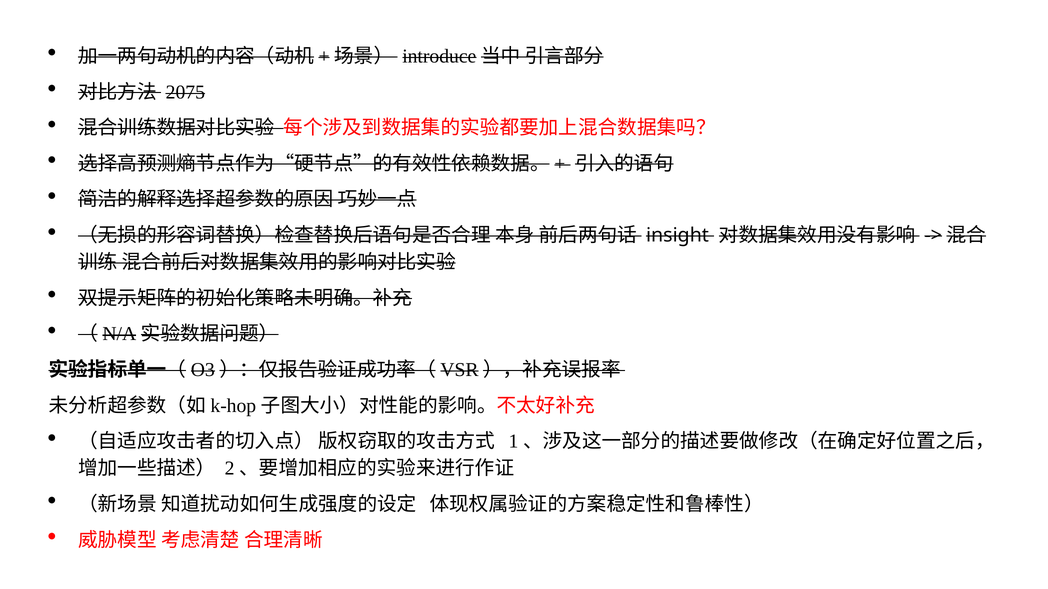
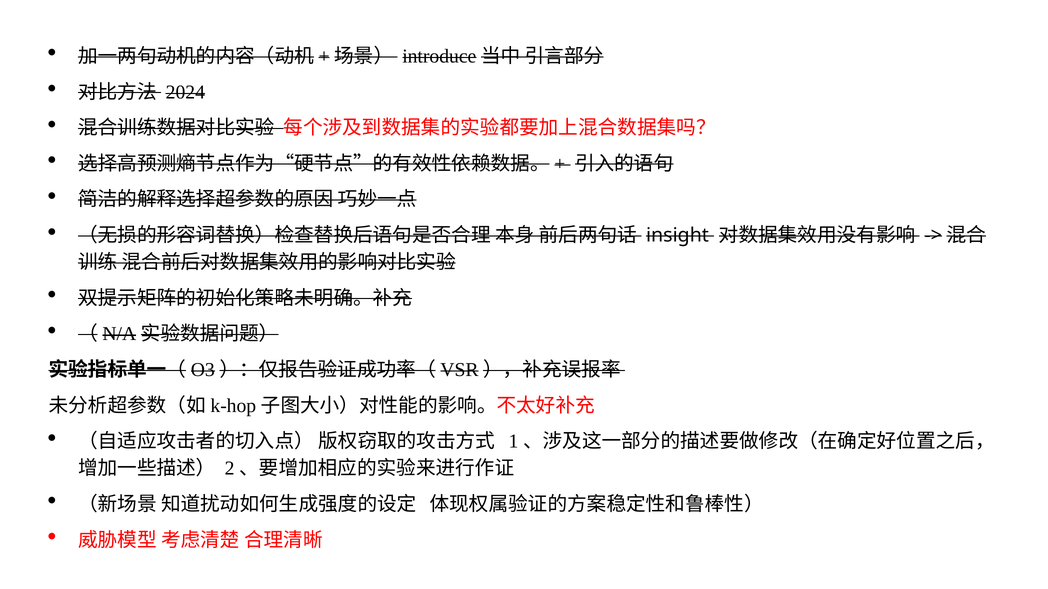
2075: 2075 -> 2024
